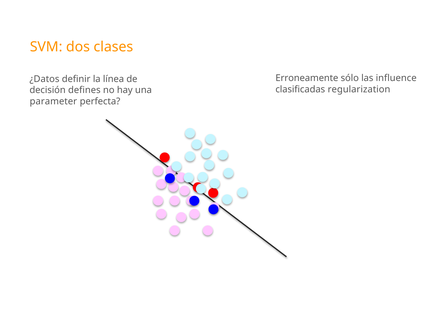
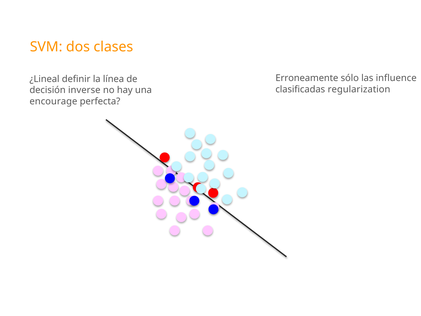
¿Datos: ¿Datos -> ¿Lineal
defines: defines -> inverse
parameter: parameter -> encourage
